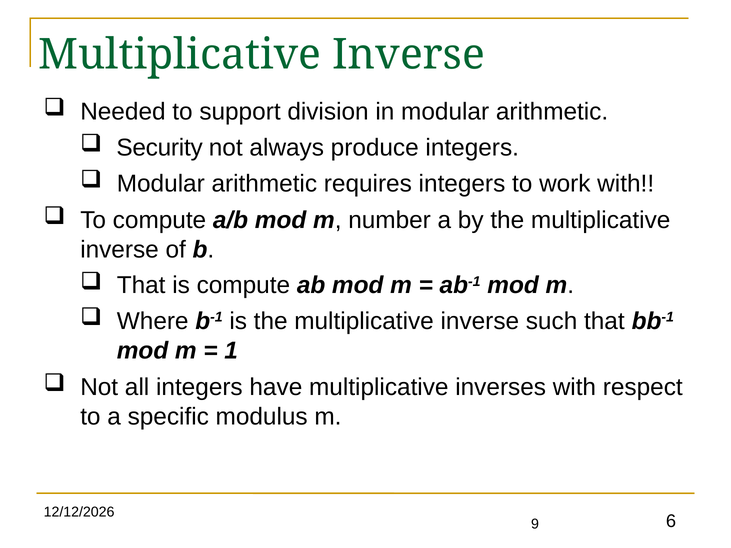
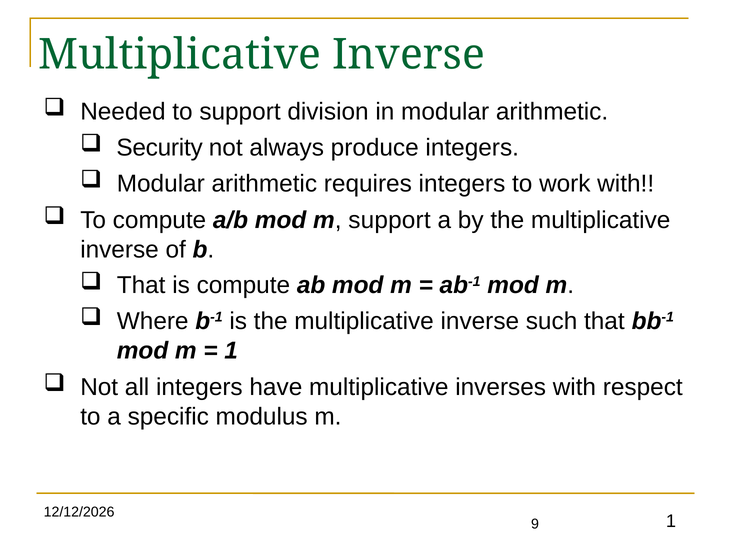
m number: number -> support
9 6: 6 -> 1
